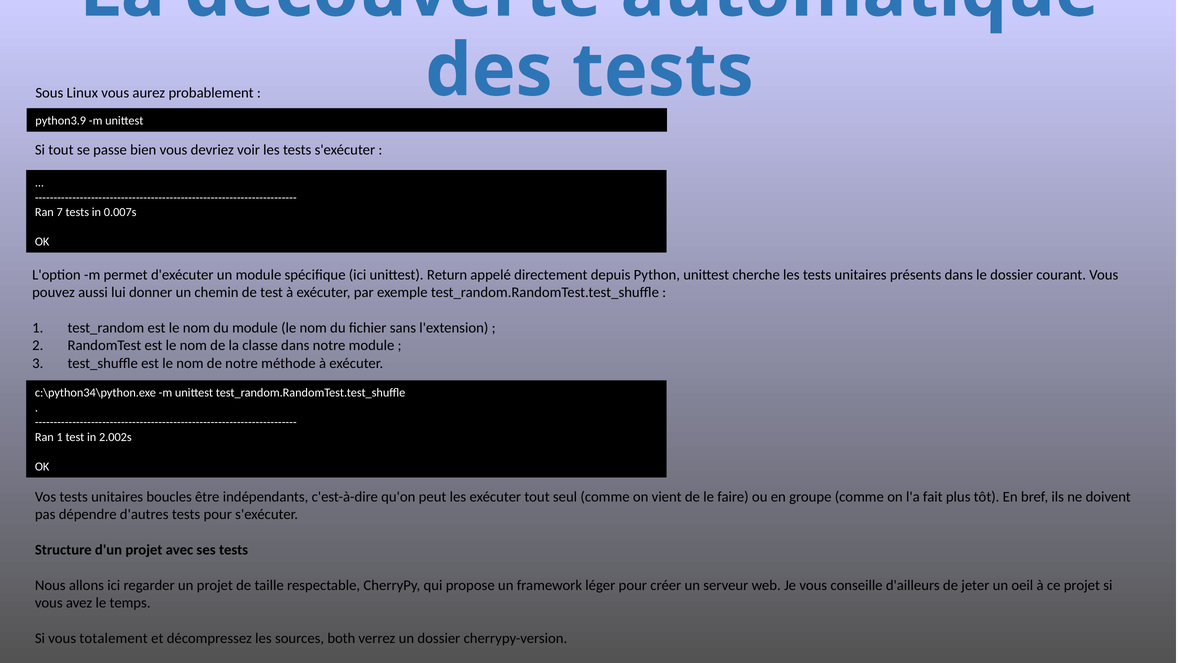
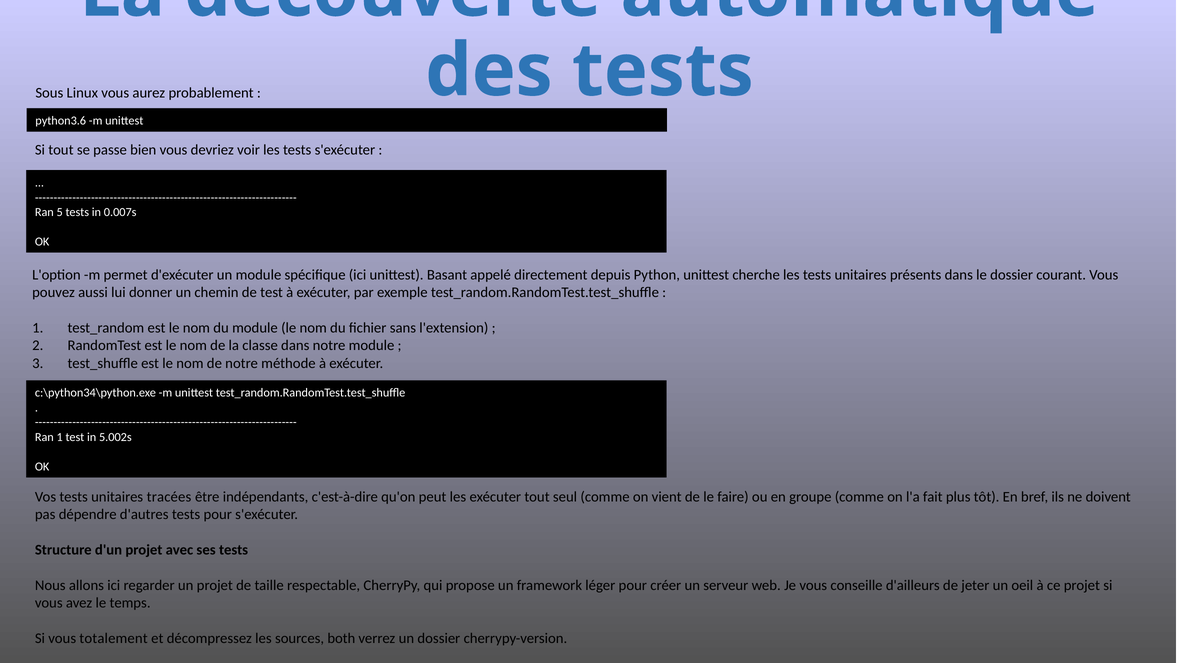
python3.9: python3.9 -> python3.6
7: 7 -> 5
Return: Return -> Basant
2.002s: 2.002s -> 5.002s
boucles: boucles -> tracées
